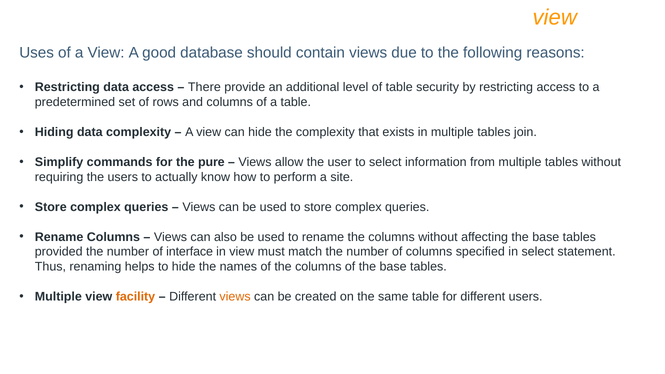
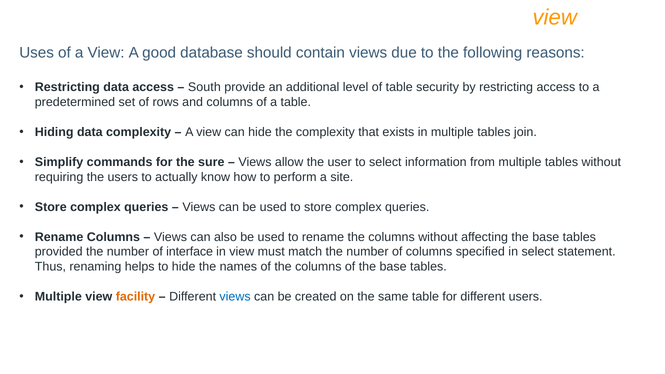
There: There -> South
pure: pure -> sure
views at (235, 297) colour: orange -> blue
